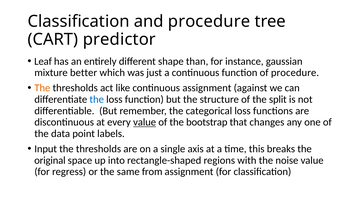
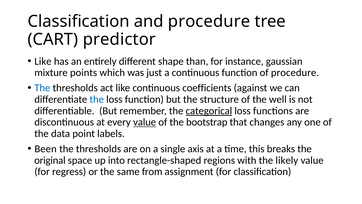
Leaf at (43, 61): Leaf -> Like
better: better -> points
The at (42, 88) colour: orange -> blue
continuous assignment: assignment -> coefficients
split: split -> well
categorical underline: none -> present
Input: Input -> Been
noise: noise -> likely
